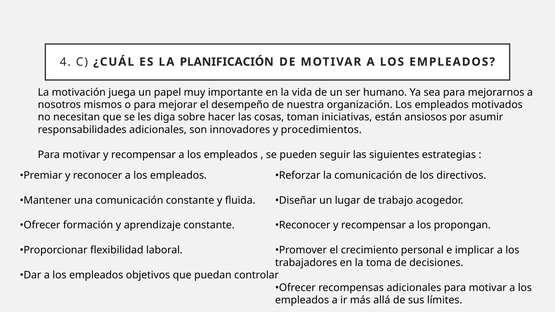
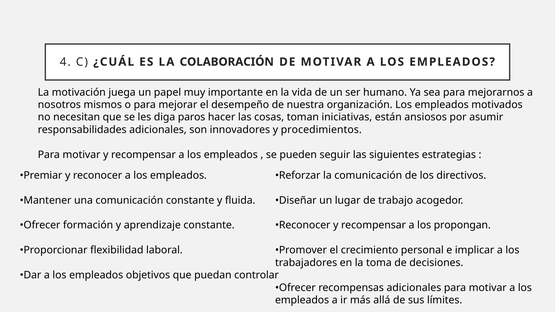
PLANIFICACIÓN: PLANIFICACIÓN -> COLABORACIÓN
sobre: sobre -> paros
